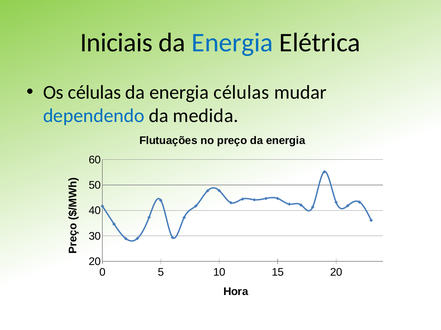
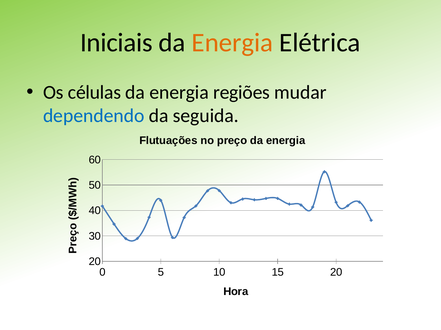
Energia at (232, 43) colour: blue -> orange
energia células: células -> regiões
medida: medida -> seguida
